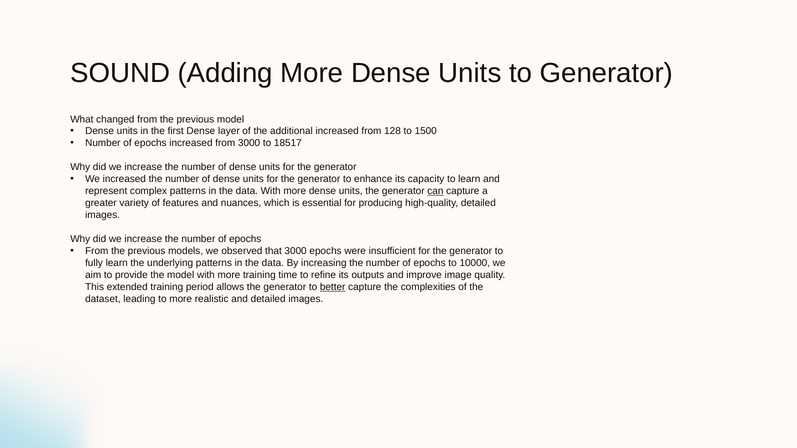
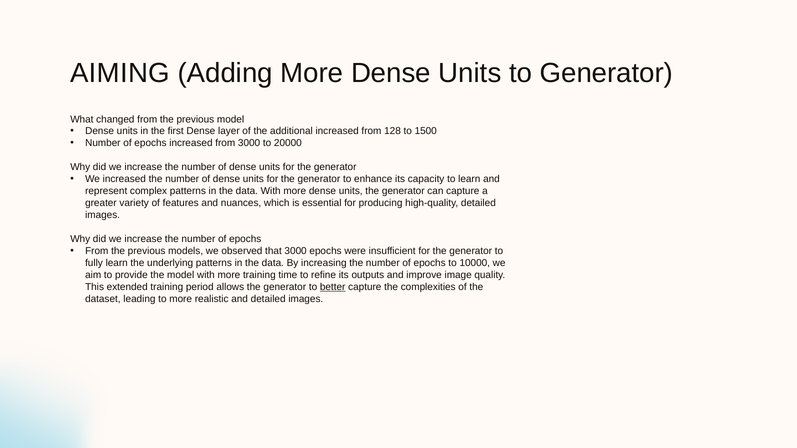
SOUND: SOUND -> AIMING
18517: 18517 -> 20000
can underline: present -> none
